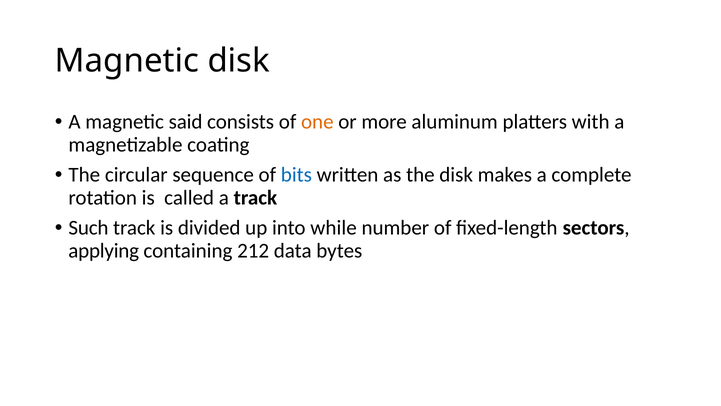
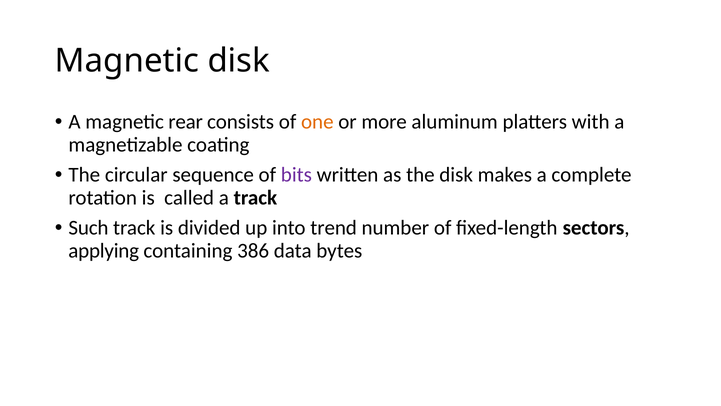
said: said -> rear
bits colour: blue -> purple
while: while -> trend
212: 212 -> 386
